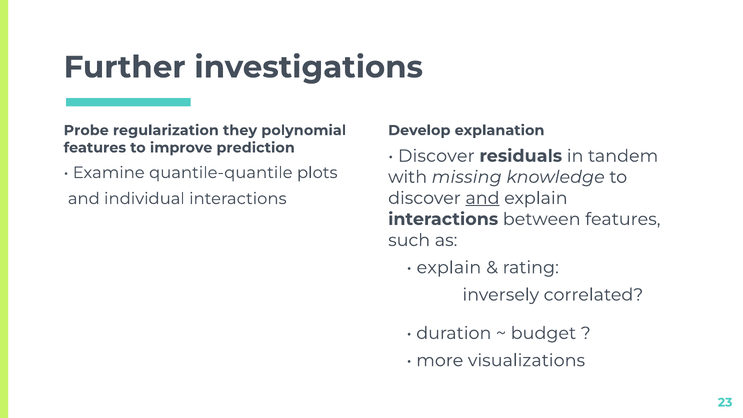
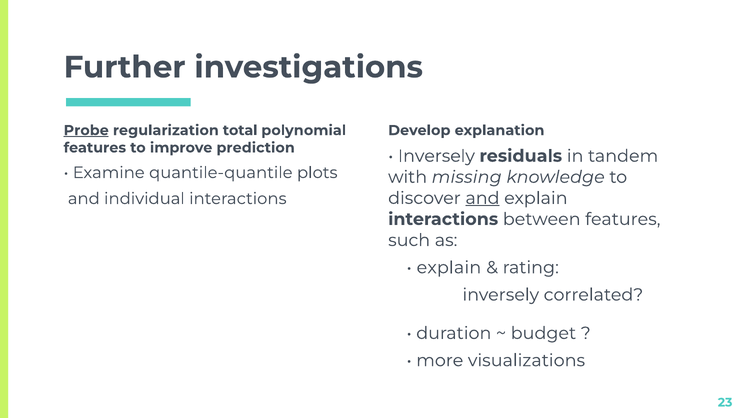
Probe underline: none -> present
they: they -> total
Discover at (436, 156): Discover -> Inversely
